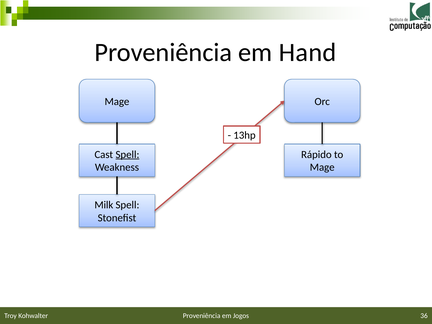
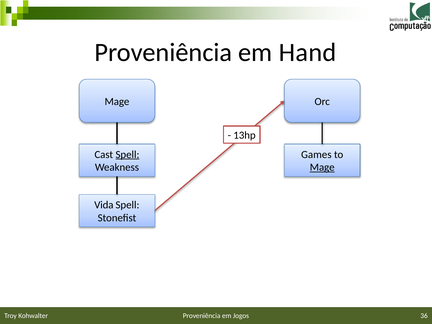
Rápido: Rápido -> Games
Mage at (322, 167) underline: none -> present
Milk: Milk -> Vida
